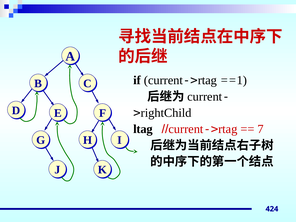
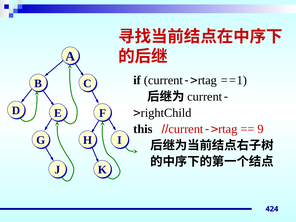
ltag: ltag -> this
7: 7 -> 9
